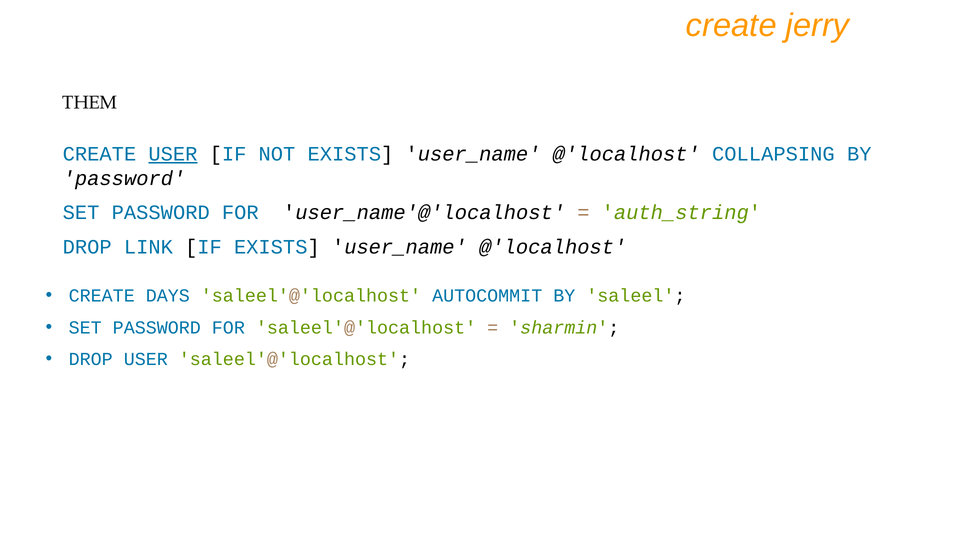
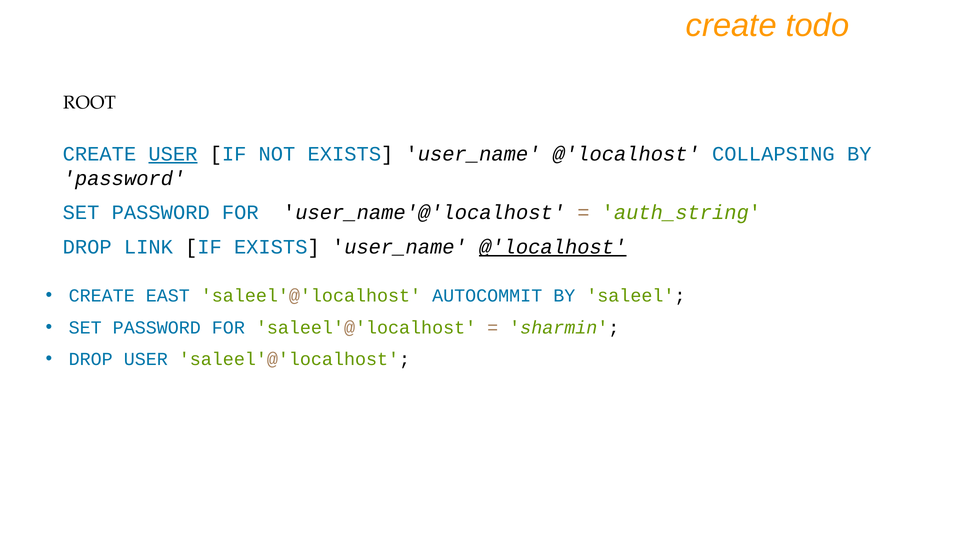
jerry: jerry -> todo
THEM: THEM -> ROOT
@'localhost at (553, 247) underline: none -> present
DAYS: DAYS -> EAST
